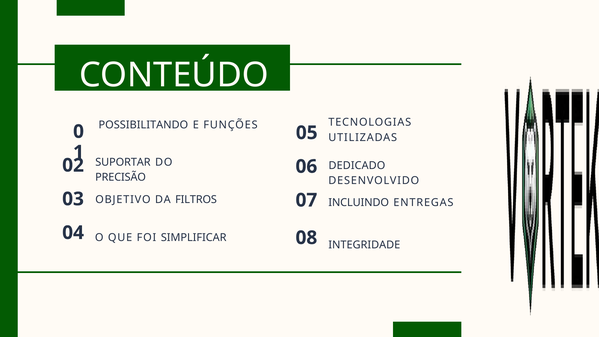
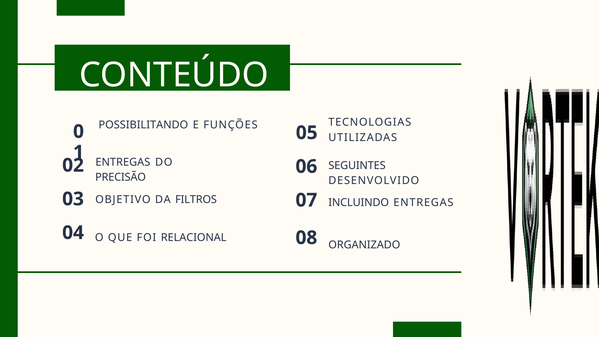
SUPORTAR at (123, 162): SUPORTAR -> ENTREGAS
DEDICADO: DEDICADO -> SEGUINTES
SIMPLIFICAR: SIMPLIFICAR -> RELACIONAL
INTEGRIDADE: INTEGRIDADE -> ORGANIZADO
